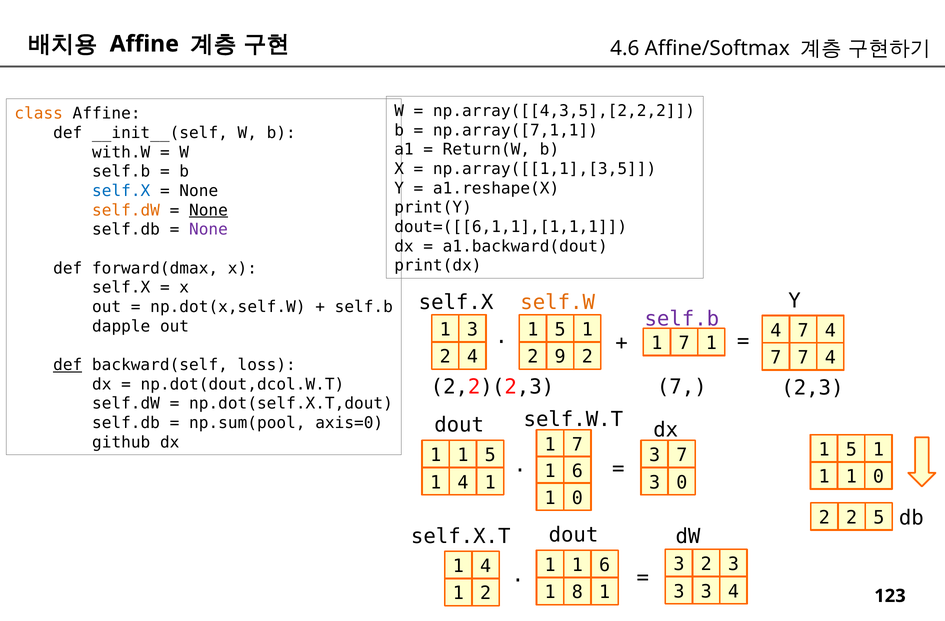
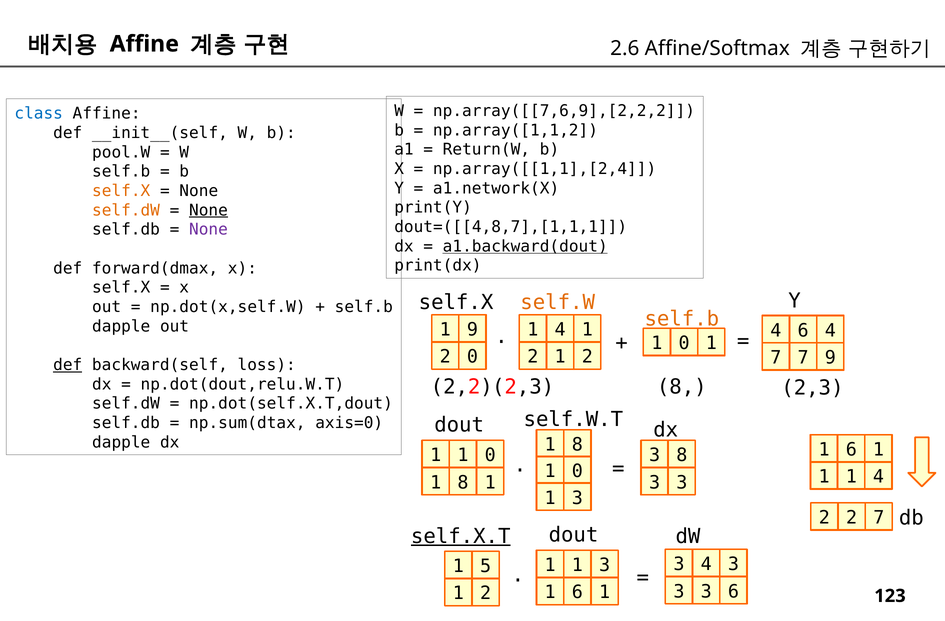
4.6: 4.6 -> 2.6
np.array([[4,3,5],[2,2,2: np.array([[4,3,5],[2,2,2 -> np.array([[7,6,9],[2,2,2
class colour: orange -> blue
np.array([7,1,1: np.array([7,1,1 -> np.array([1,1,2
with.W: with.W -> pool.W
np.array([[1,1],[3,5: np.array([[1,1],[3,5 -> np.array([[1,1],[2,4
a1.reshape(X: a1.reshape(X -> a1.network(X
self.X at (121, 191) colour: blue -> orange
dout=([[6,1,1],[1,1,1: dout=([[6,1,1],[1,1,1 -> dout=([[4,8,7],[1,1,1
a1.backward(dout underline: none -> present
self.b at (682, 319) colour: purple -> orange
1 3: 3 -> 9
5 at (560, 329): 5 -> 4
7 at (803, 330): 7 -> 6
7 at (684, 343): 7 -> 0
2 4: 4 -> 0
2 9: 9 -> 1
7 7 4: 4 -> 9
np.dot(dout,dcol.W.T: np.dot(dout,dcol.W.T -> np.dot(dout,relu.W.T
7 at (682, 387): 7 -> 8
np.sum(pool: np.sum(pool -> np.sum(dtax
github at (121, 442): github -> dapple
7 at (577, 445): 7 -> 8
5 at (851, 449): 5 -> 6
1 1 5: 5 -> 0
3 7: 7 -> 8
6 at (577, 471): 6 -> 0
1 1 0: 0 -> 4
4 at (463, 482): 4 -> 8
0 at (682, 482): 0 -> 3
0 at (577, 498): 0 -> 3
2 5: 5 -> 7
self.X.T underline: none -> present
2 at (706, 564): 2 -> 4
1 1 6: 6 -> 3
4 at (486, 566): 4 -> 5
3 4: 4 -> 6
8 at (577, 592): 8 -> 6
